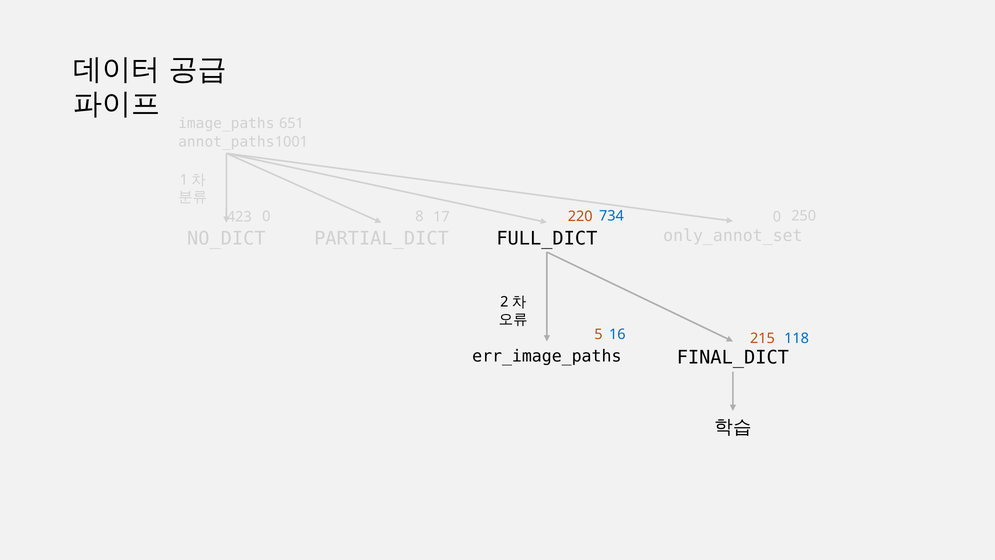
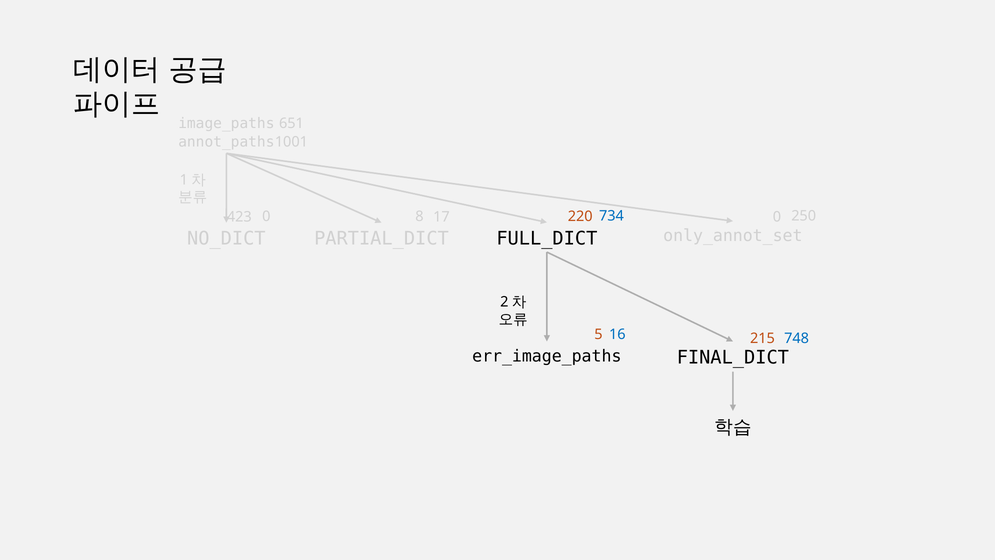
118: 118 -> 748
